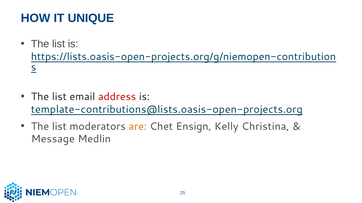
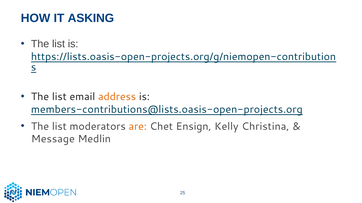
UNIQUE: UNIQUE -> ASKING
address colour: red -> orange
template-contributions@lists.oasis-open-projects.org: template-contributions@lists.oasis-open-projects.org -> members-contributions@lists.oasis-open-projects.org
